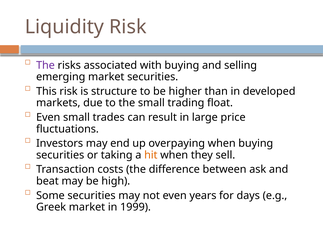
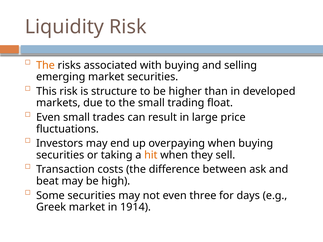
The at (45, 65) colour: purple -> orange
years: years -> three
1999: 1999 -> 1914
